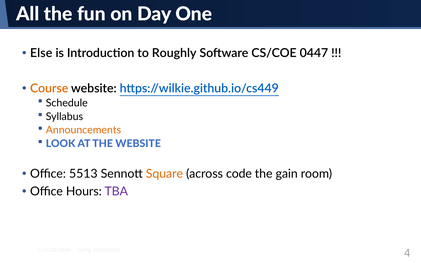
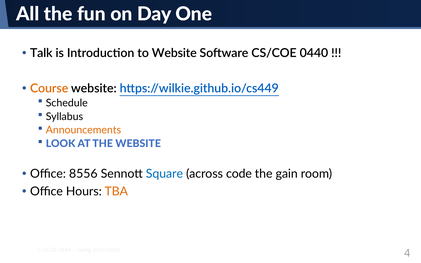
Else: Else -> Talk
to Roughly: Roughly -> Website
0447: 0447 -> 0440
5513: 5513 -> 8556
Square colour: orange -> blue
TBA colour: purple -> orange
